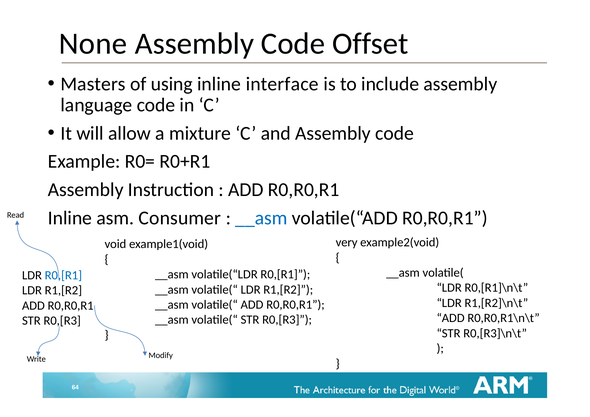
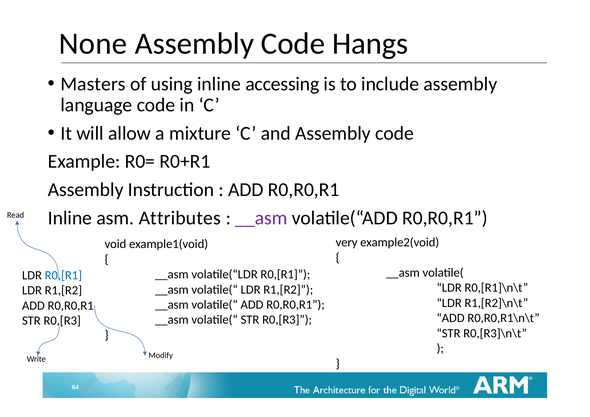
Offset: Offset -> Hangs
interface: interface -> accessing
Consumer: Consumer -> Attributes
__asm at (261, 218) colour: blue -> purple
